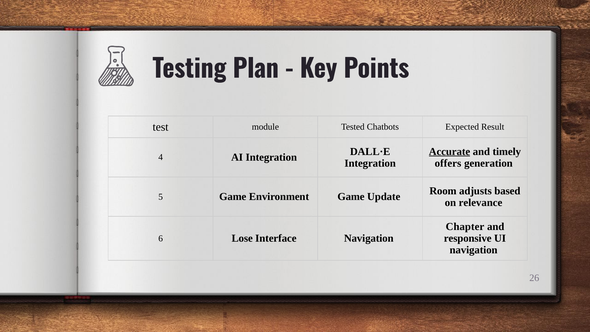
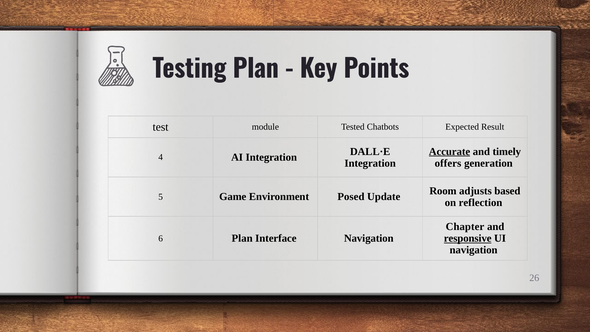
Environment Game: Game -> Posed
relevance: relevance -> reflection
responsive underline: none -> present
6 Lose: Lose -> Plan
